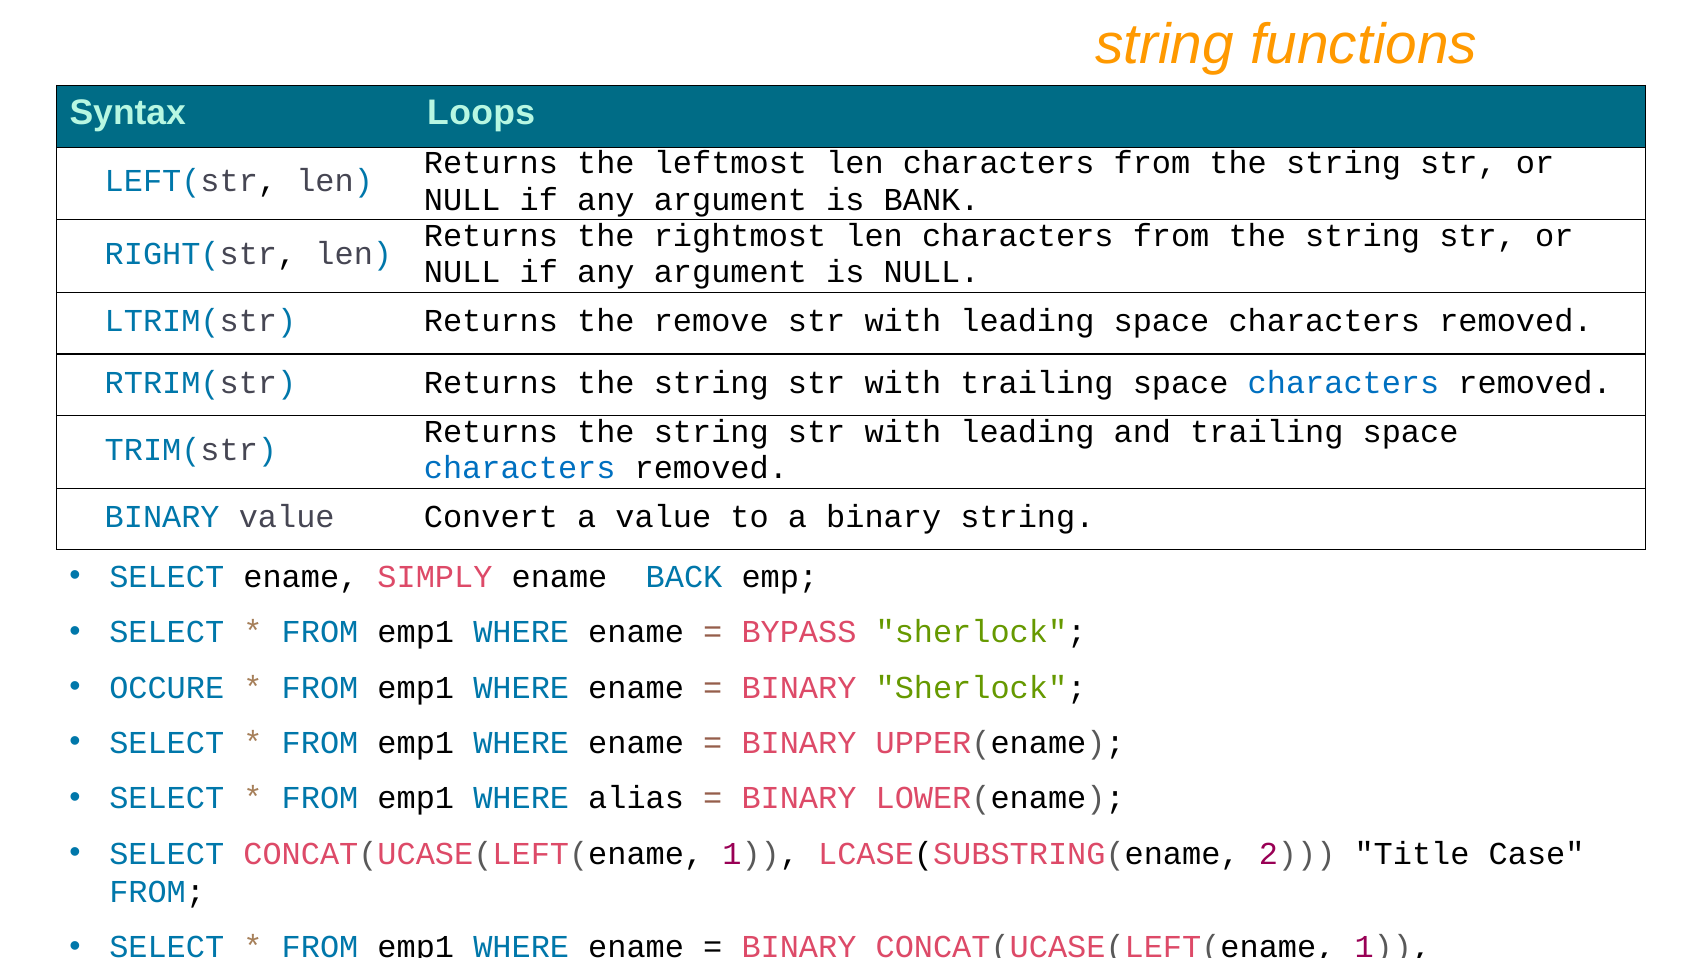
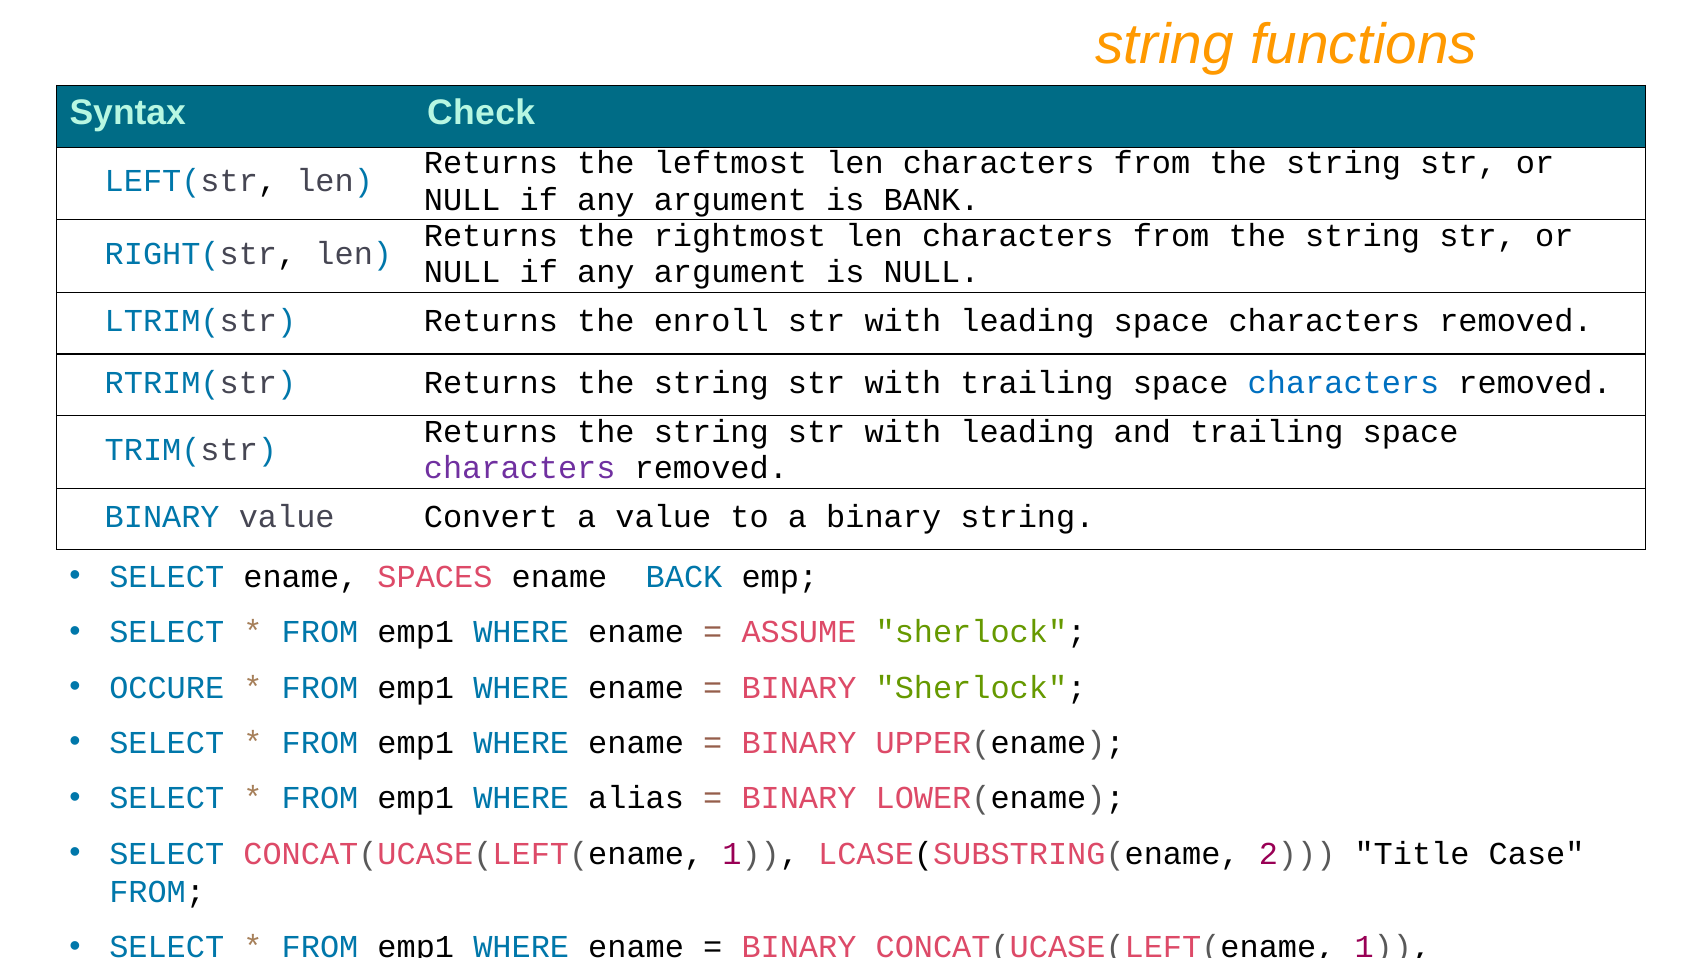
Loops: Loops -> Check
remove: remove -> enroll
characters at (520, 468) colour: blue -> purple
SIMPLY: SIMPLY -> SPACES
BYPASS: BYPASS -> ASSUME
